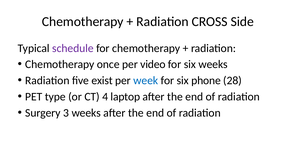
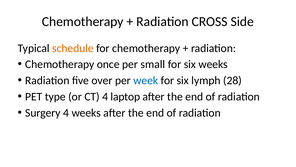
schedule colour: purple -> orange
video: video -> small
exist: exist -> over
phone: phone -> lymph
Surgery 3: 3 -> 4
